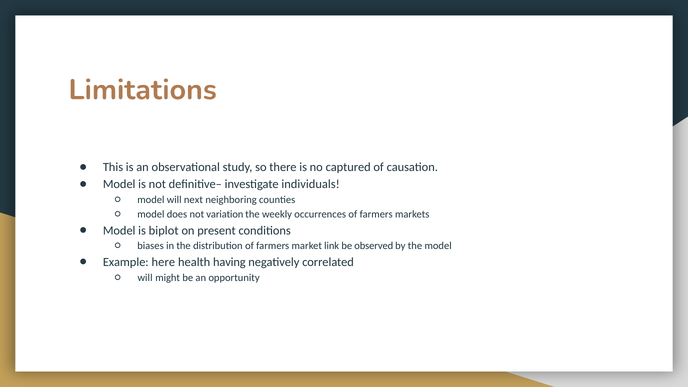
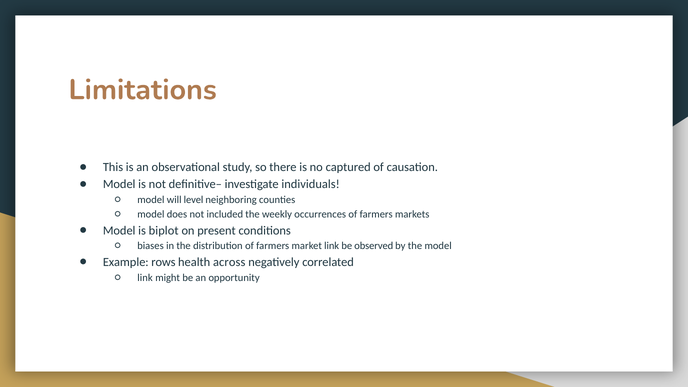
next: next -> level
variation: variation -> included
here: here -> rows
having: having -> across
will at (145, 278): will -> link
